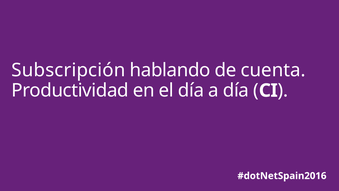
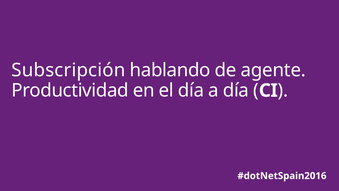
cuenta: cuenta -> agente
